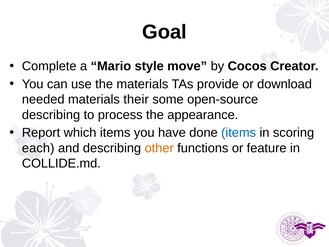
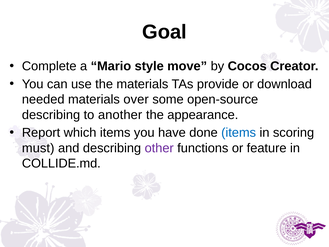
their: their -> over
process: process -> another
each: each -> must
other colour: orange -> purple
